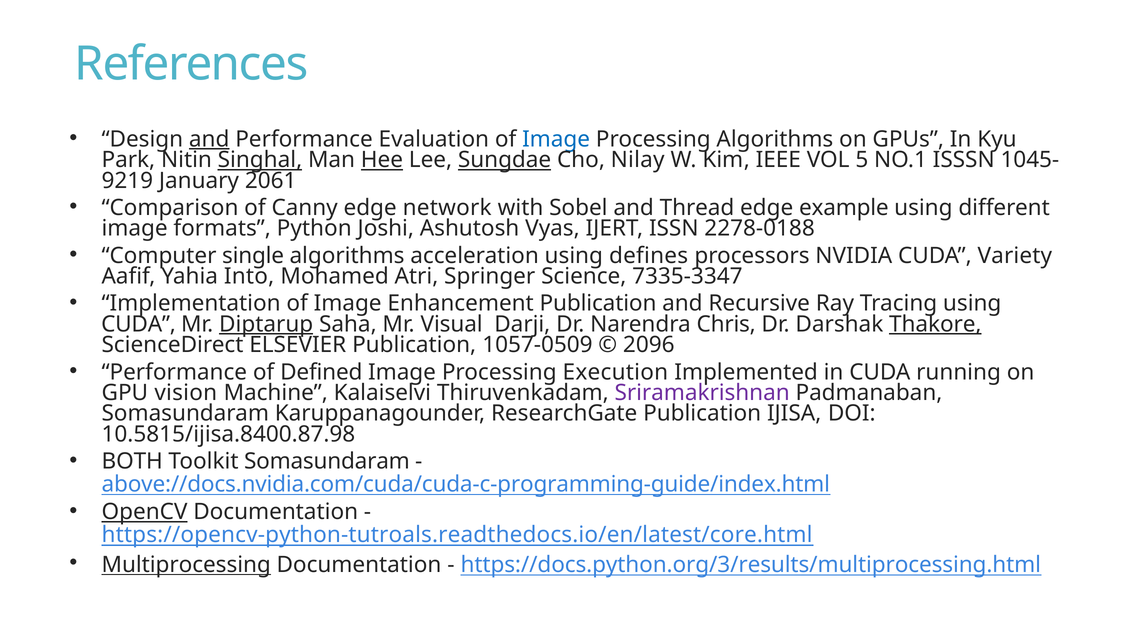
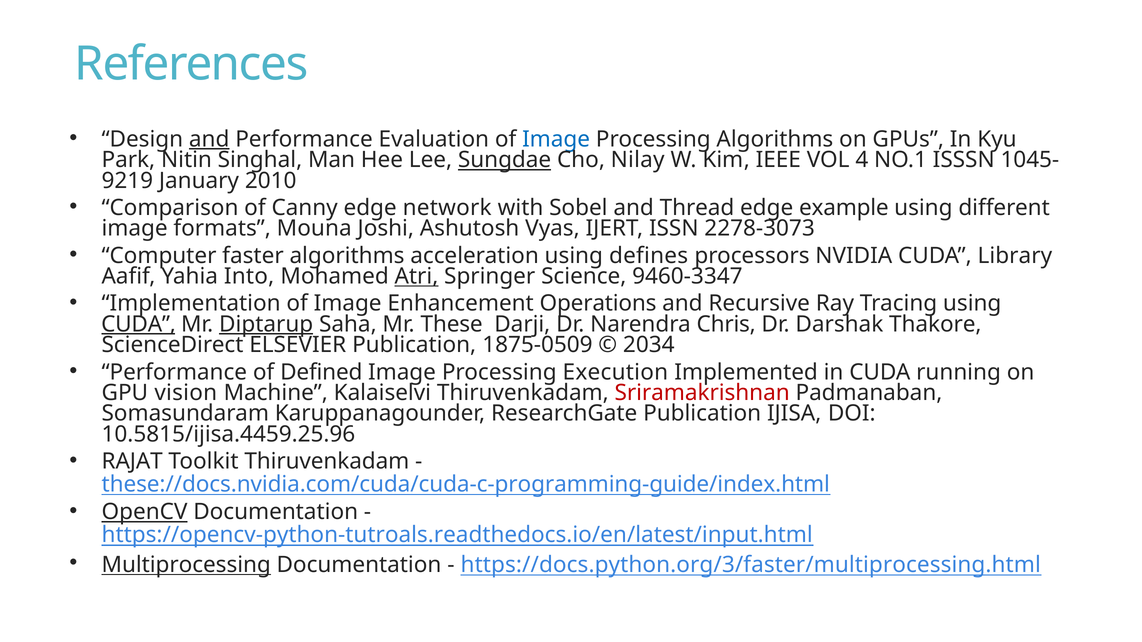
Singhal underline: present -> none
Hee underline: present -> none
5: 5 -> 4
2061: 2061 -> 2010
Python: Python -> Mouna
2278-0188: 2278-0188 -> 2278-3073
single: single -> faster
Variety: Variety -> Library
Atri underline: none -> present
7335-3347: 7335-3347 -> 9460-3347
Enhancement Publication: Publication -> Operations
CUDA at (139, 324) underline: none -> present
Visual: Visual -> These
Thakore underline: present -> none
1057-0509: 1057-0509 -> 1875-0509
2096: 2096 -> 2034
Sriramakrishnan colour: purple -> red
10.5815/ijisa.8400.87.98: 10.5815/ijisa.8400.87.98 -> 10.5815/ijisa.4459.25.96
BOTH: BOTH -> RAJAT
Toolkit Somasundaram: Somasundaram -> Thiruvenkadam
above://docs.nvidia.com/cuda/cuda-c-programming-guide/index.html: above://docs.nvidia.com/cuda/cuda-c-programming-guide/index.html -> these://docs.nvidia.com/cuda/cuda-c-programming-guide/index.html
https://opencv-python-tutroals.readthedocs.io/en/latest/core.html: https://opencv-python-tutroals.readthedocs.io/en/latest/core.html -> https://opencv-python-tutroals.readthedocs.io/en/latest/input.html
https://docs.python.org/3/results/multiprocessing.html: https://docs.python.org/3/results/multiprocessing.html -> https://docs.python.org/3/faster/multiprocessing.html
